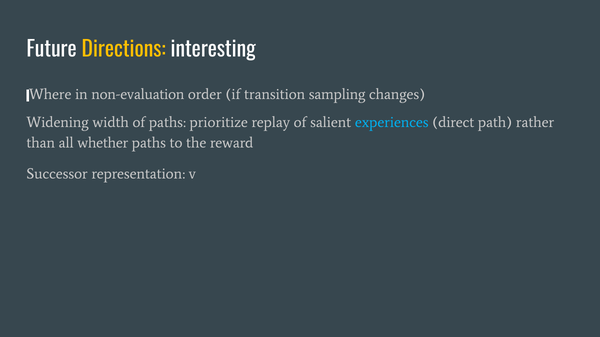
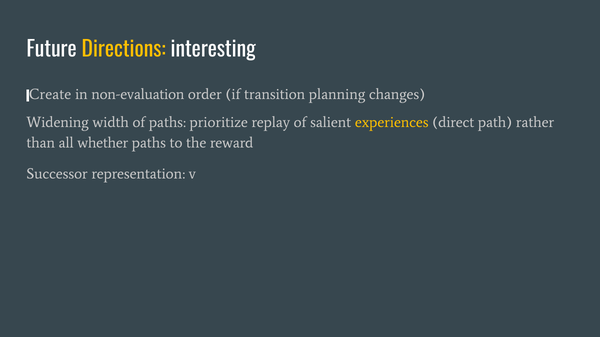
Where: Where -> Create
sampling: sampling -> planning
experiences colour: light blue -> yellow
